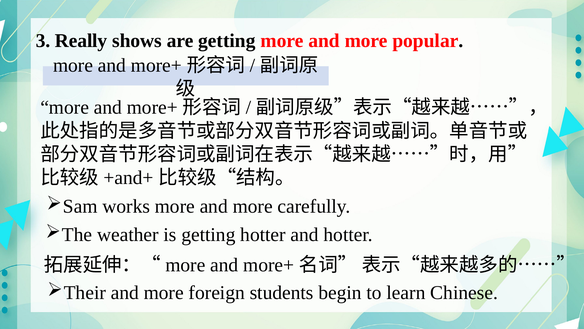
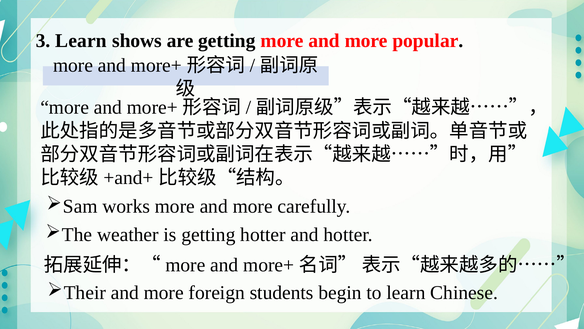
3 Really: Really -> Learn
